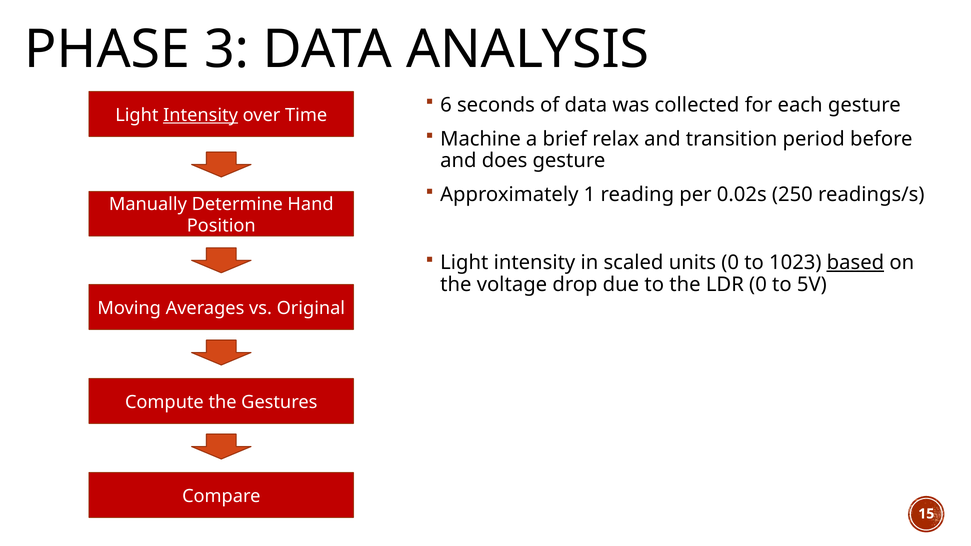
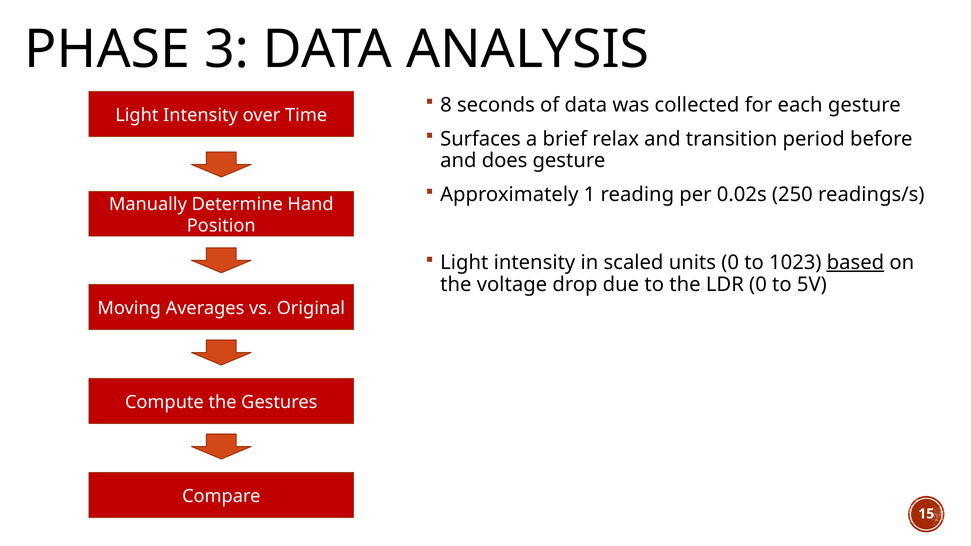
6: 6 -> 8
Intensity at (201, 115) underline: present -> none
Machine: Machine -> Surfaces
